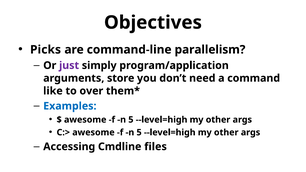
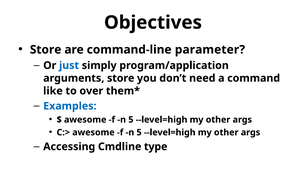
Picks at (46, 50): Picks -> Store
parallelism: parallelism -> parameter
just colour: purple -> blue
files: files -> type
